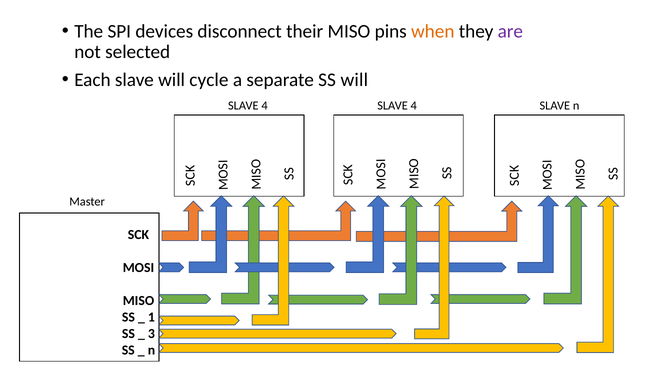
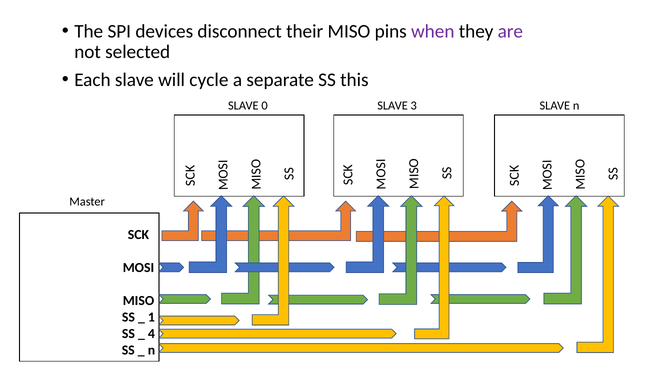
when colour: orange -> purple
SS will: will -> this
4 at (265, 106): 4 -> 0
4 at (414, 106): 4 -> 3
3: 3 -> 4
